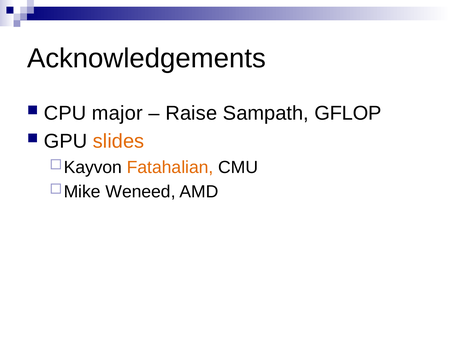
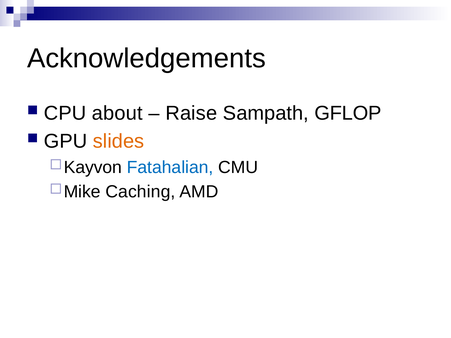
major: major -> about
Fatahalian colour: orange -> blue
Weneed: Weneed -> Caching
